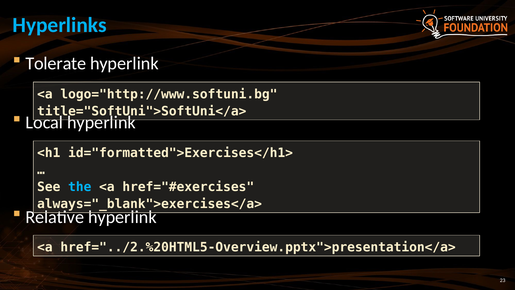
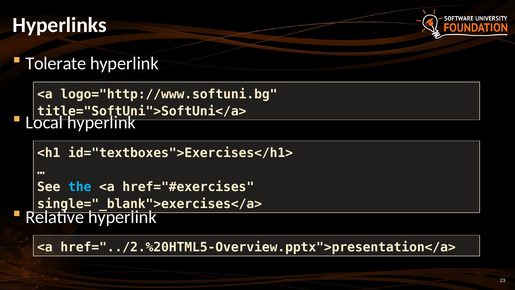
Hyperlinks colour: light blue -> white
id="formatted">Exercises</h1>: id="formatted">Exercises</h1> -> id="textboxes">Exercises</h1>
always="_blank">exercises</a>: always="_blank">exercises</a> -> single="_blank">exercises</a>
